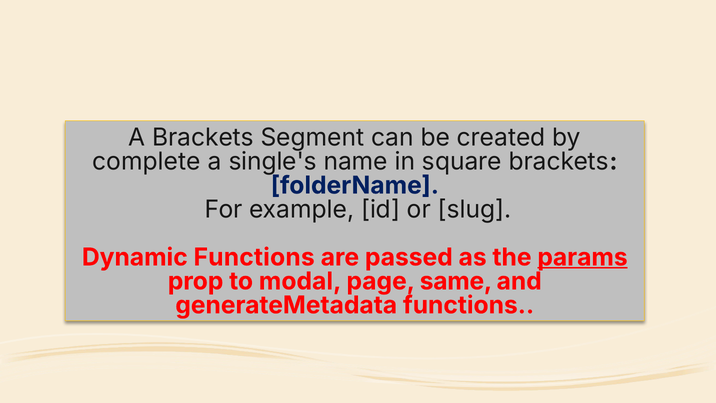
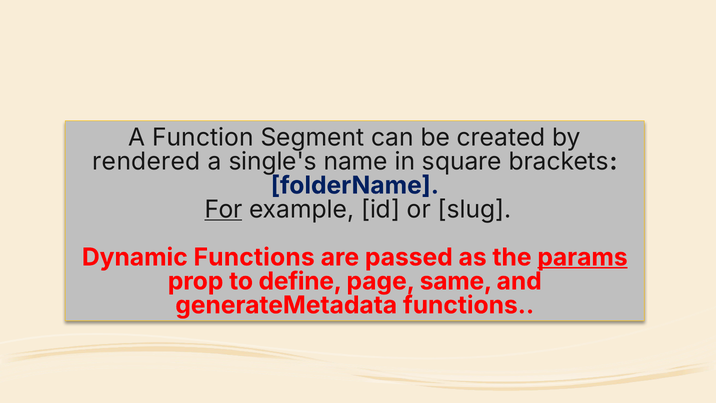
A Brackets: Brackets -> Function
complete: complete -> rendered
For underline: none -> present
modal: modal -> define
